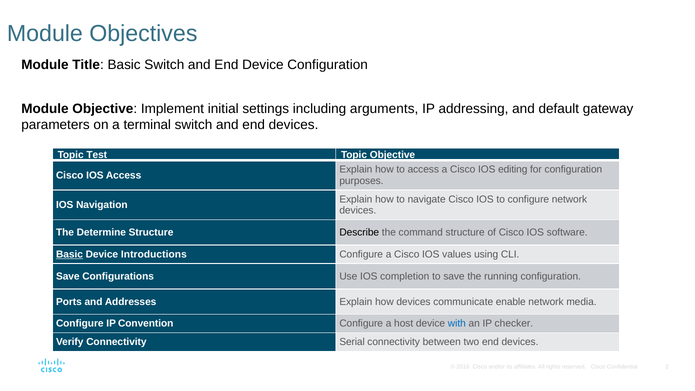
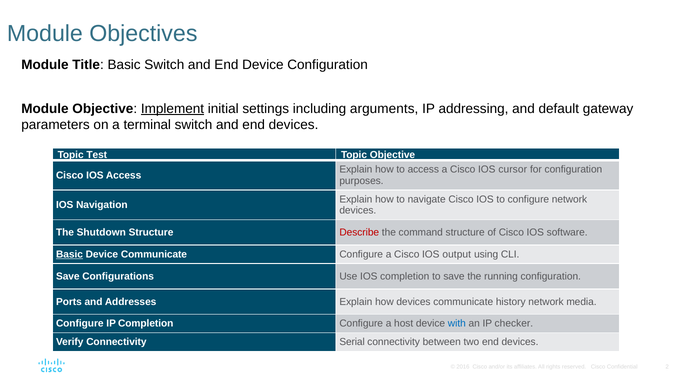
Implement underline: none -> present
editing: editing -> cursor
Determine: Determine -> Shutdown
Describe colour: black -> red
Device Introductions: Introductions -> Communicate
values: values -> output
enable: enable -> history
IP Convention: Convention -> Completion
